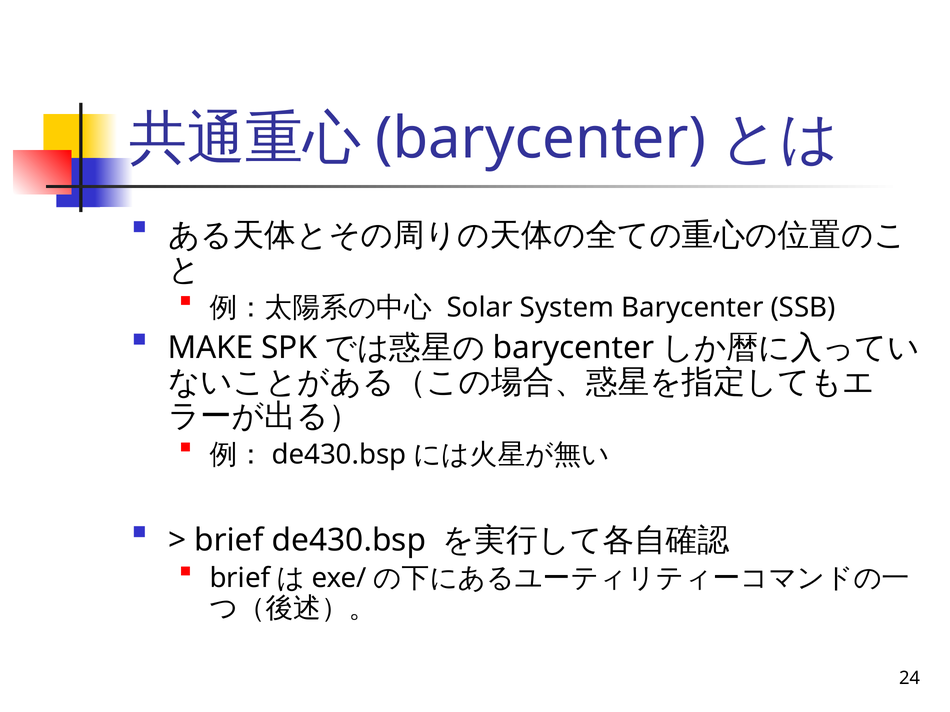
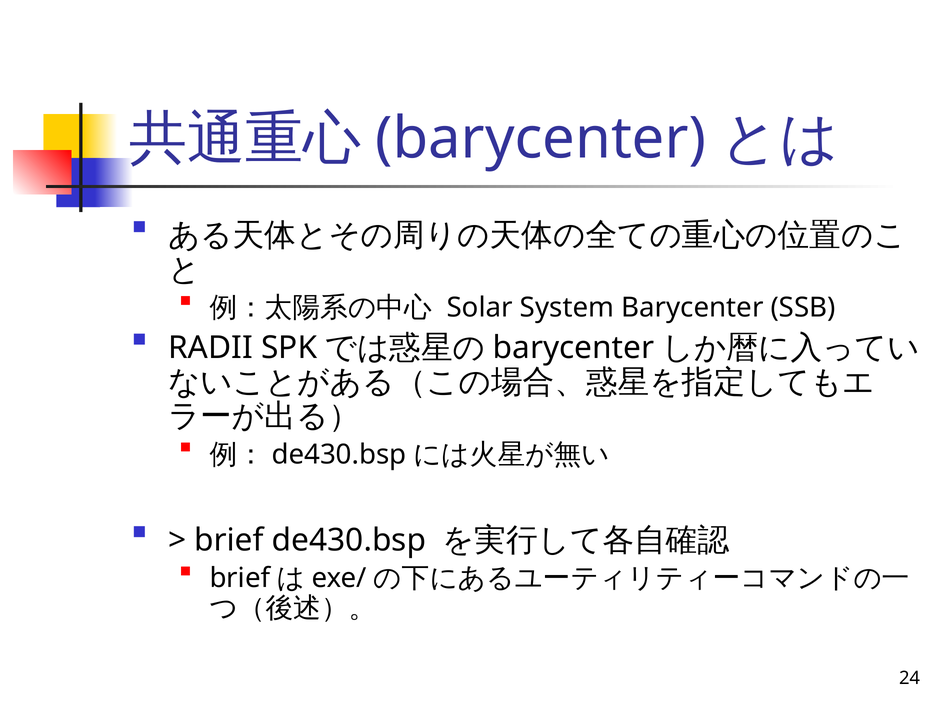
MAKE: MAKE -> RADII
